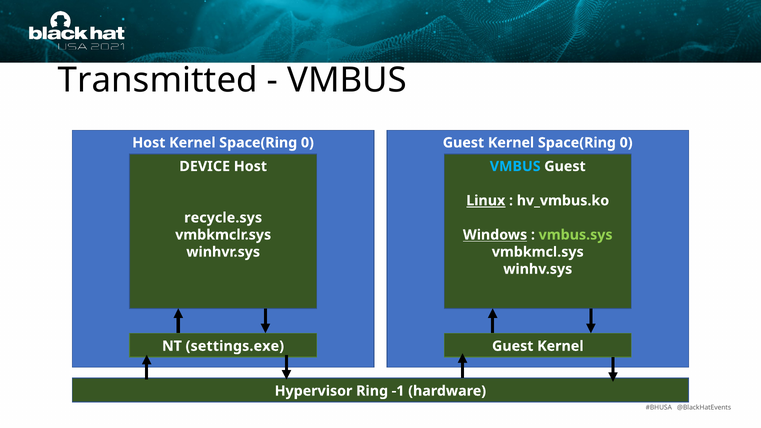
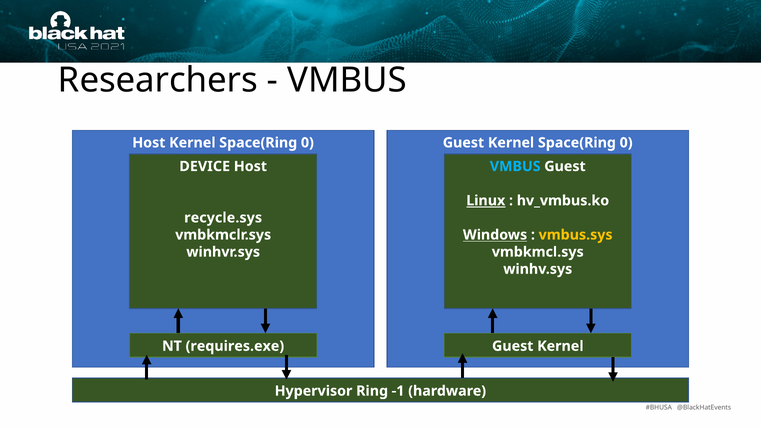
Transmitted: Transmitted -> Researchers
vmbus.sys colour: light green -> yellow
settings.exe: settings.exe -> requires.exe
